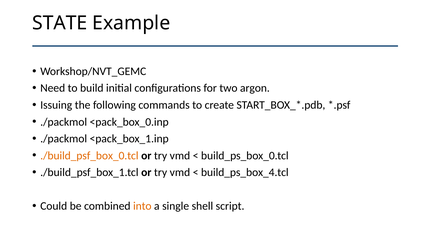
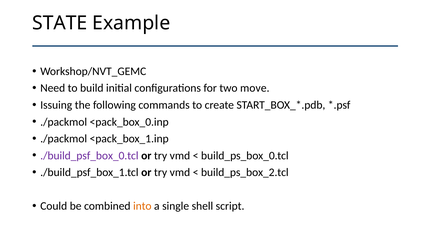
argon: argon -> move
./build_psf_box_0.tcl colour: orange -> purple
build_ps_box_4.tcl: build_ps_box_4.tcl -> build_ps_box_2.tcl
